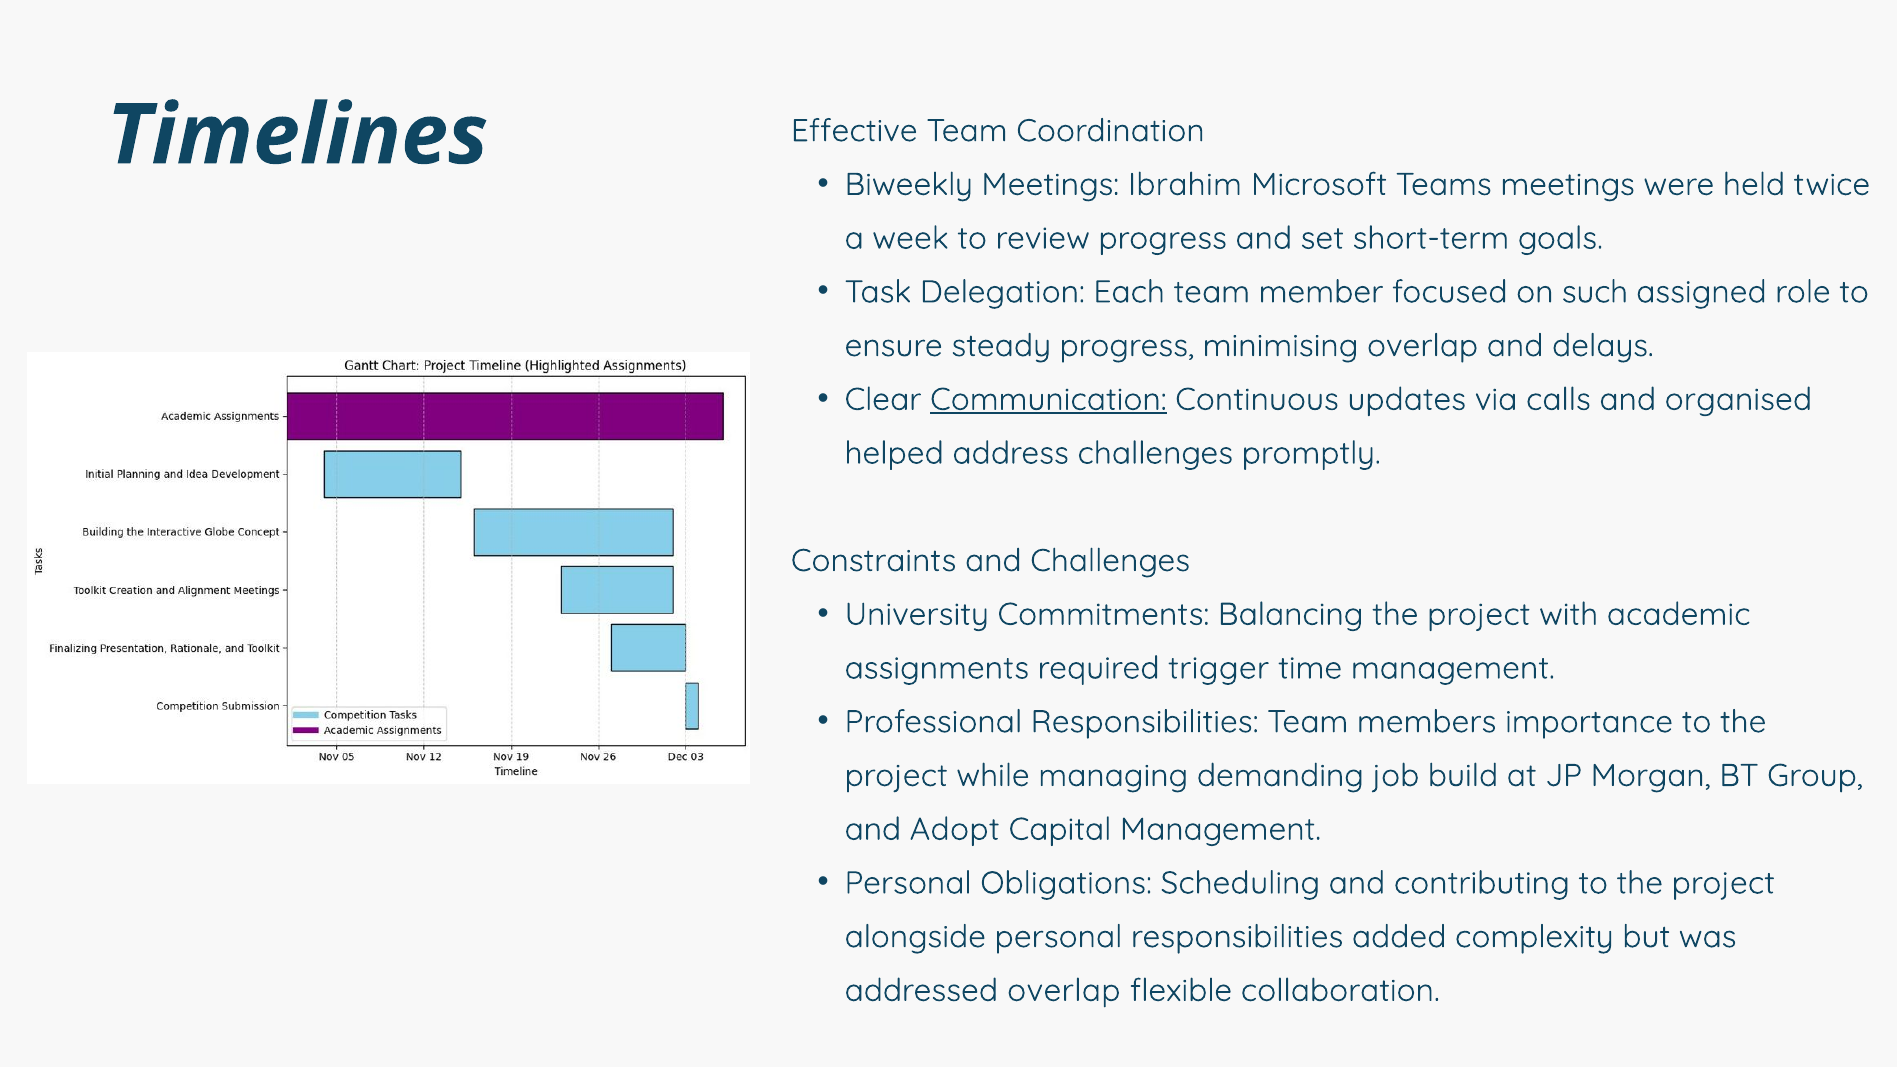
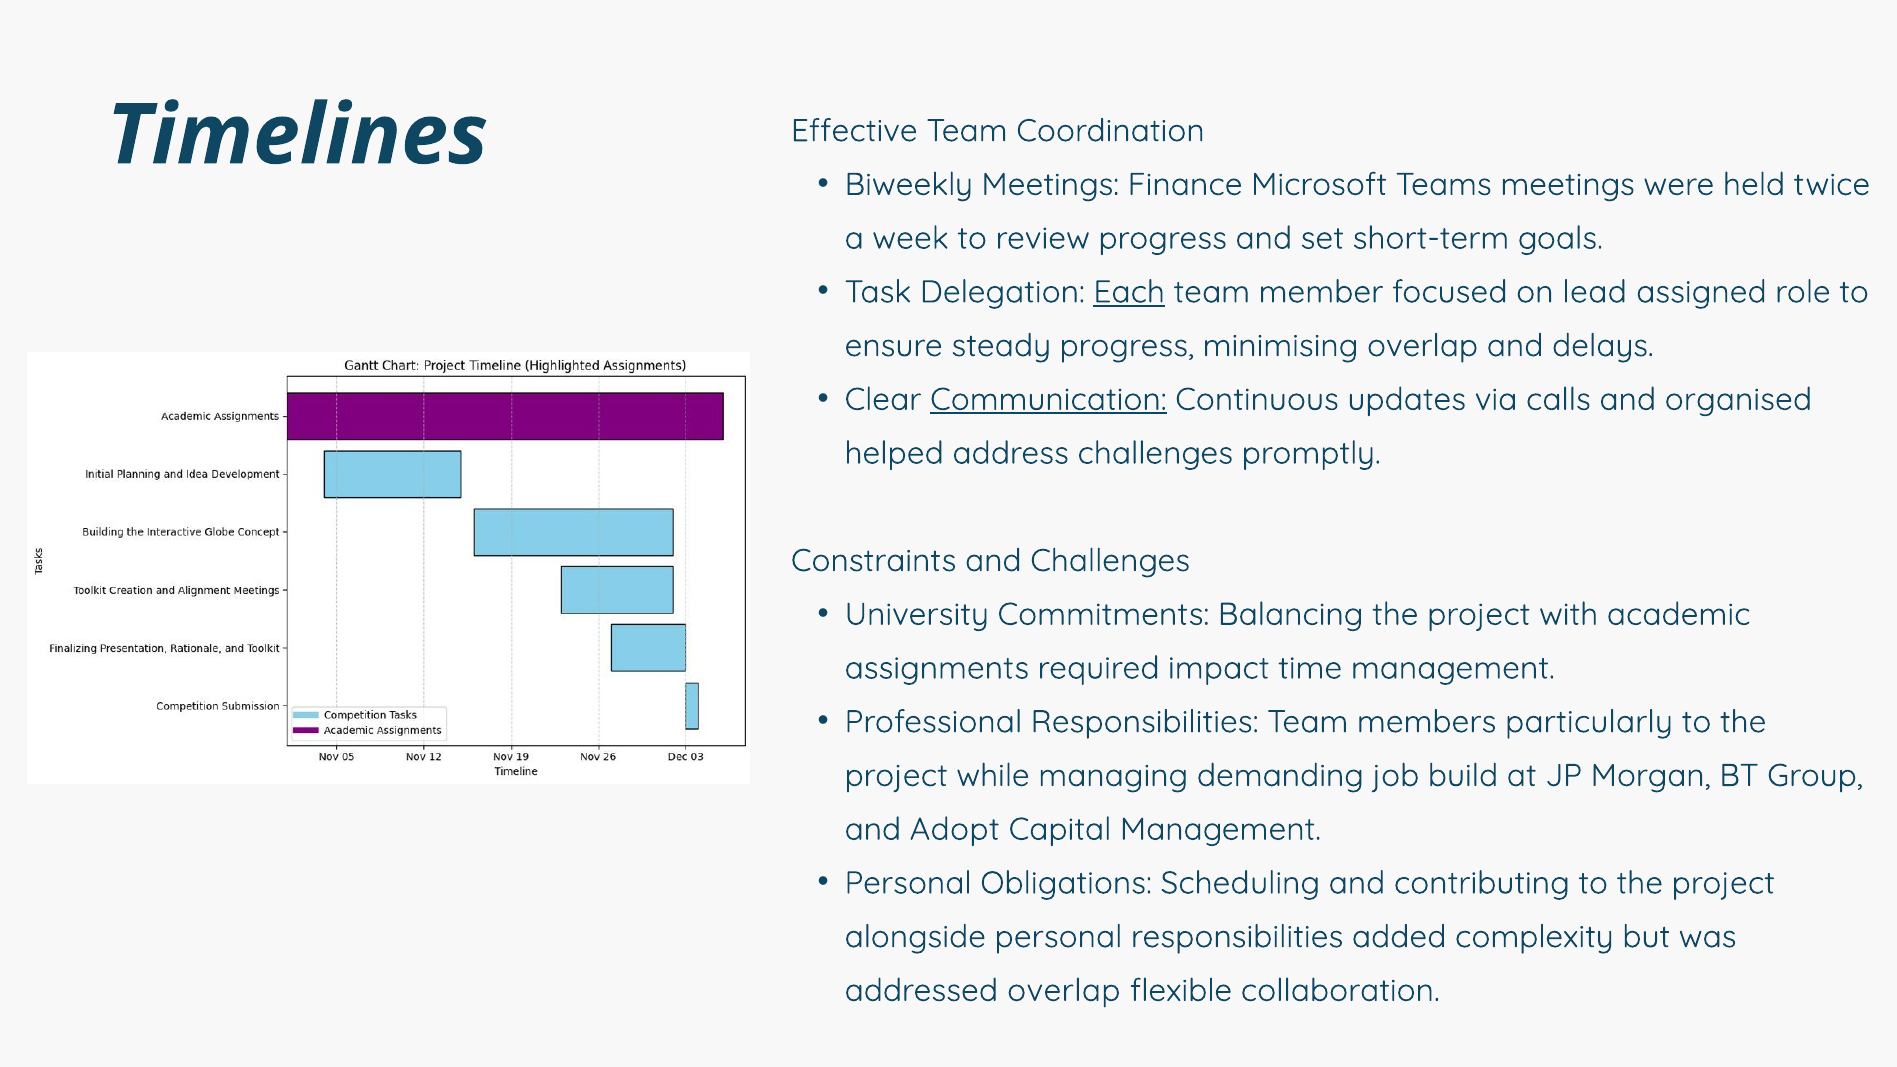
Ibrahim: Ibrahim -> Finance
Each underline: none -> present
such: such -> lead
trigger: trigger -> impact
importance: importance -> particularly
